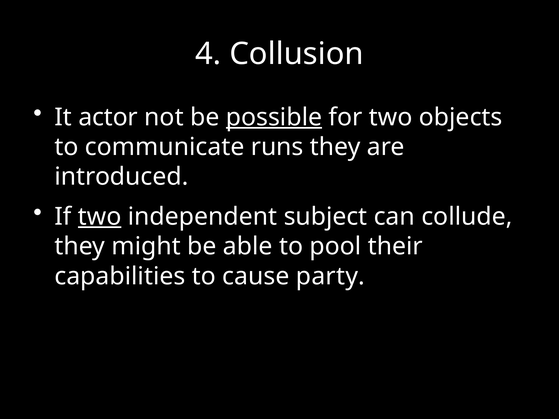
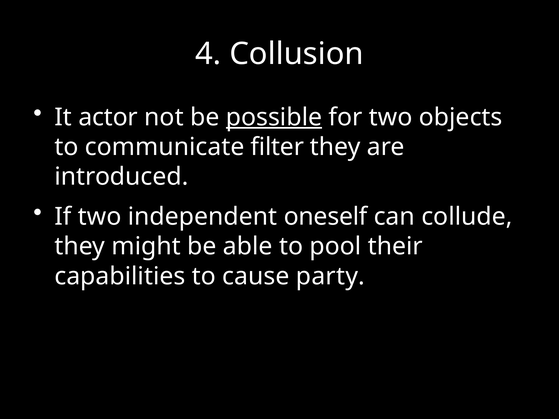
runs: runs -> filter
two at (100, 217) underline: present -> none
subject: subject -> oneself
